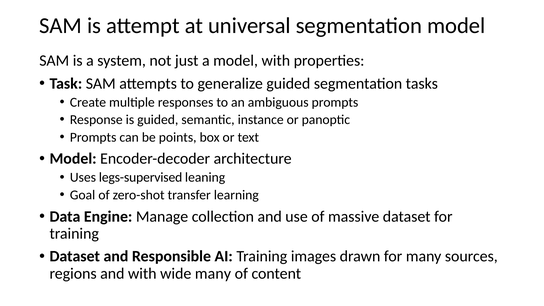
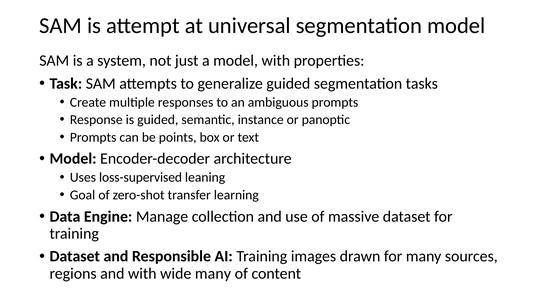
legs-supervised: legs-supervised -> loss-supervised
